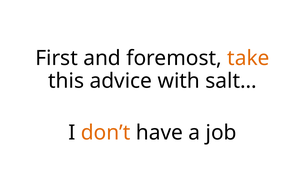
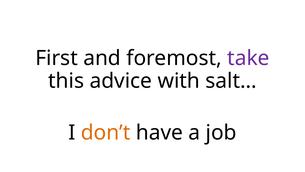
take colour: orange -> purple
